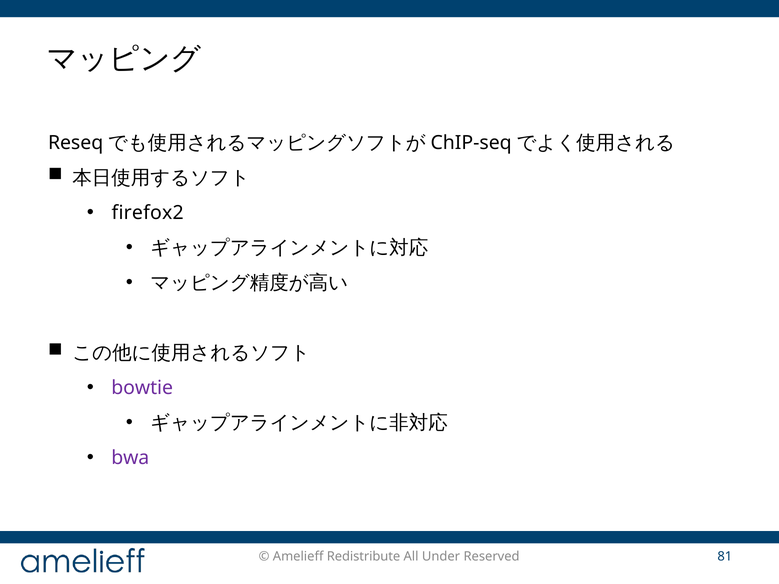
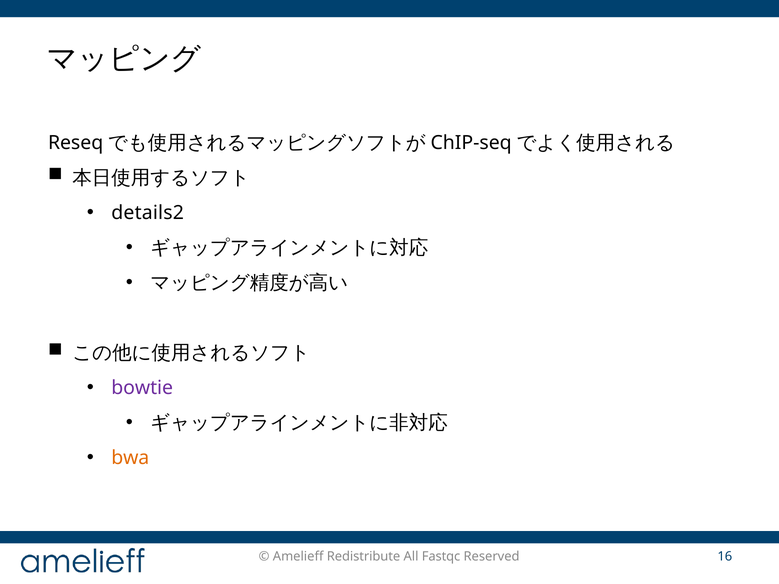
firefox2: firefox2 -> details2
bwa colour: purple -> orange
Under: Under -> Fastqc
81: 81 -> 16
